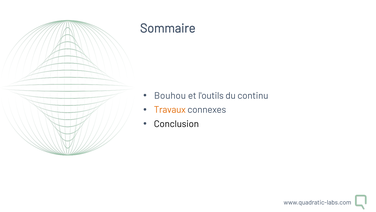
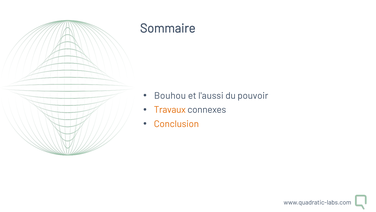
l'outils: l'outils -> l'aussi
continu: continu -> pouvoir
Conclusion colour: black -> orange
